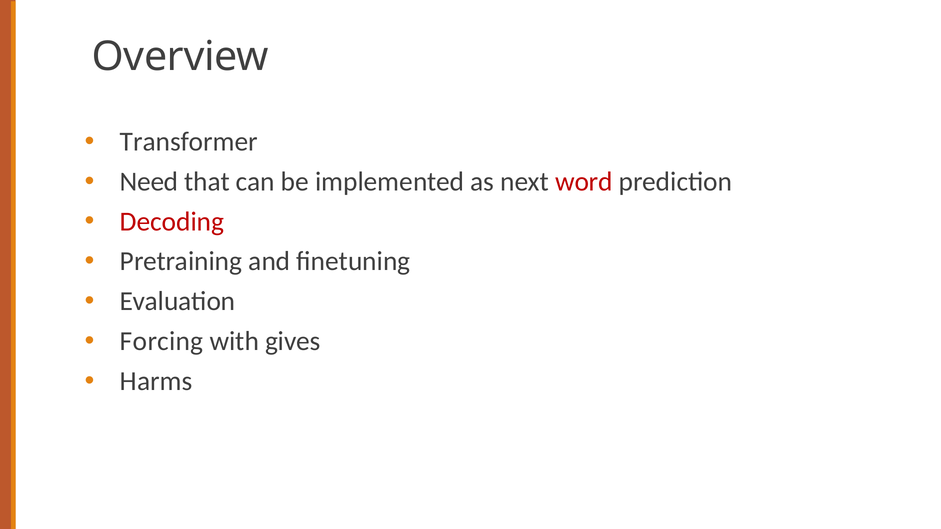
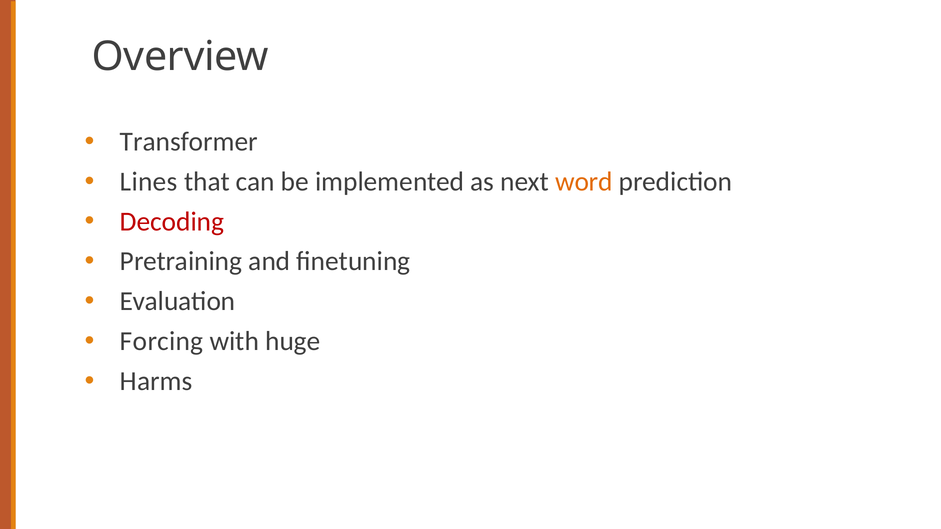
Need: Need -> Lines
word colour: red -> orange
gives: gives -> huge
